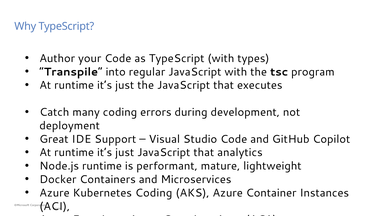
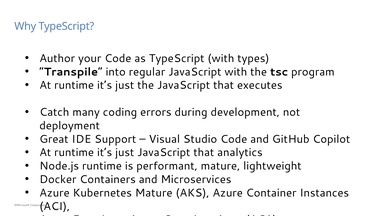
Kubernetes Coding: Coding -> Mature
